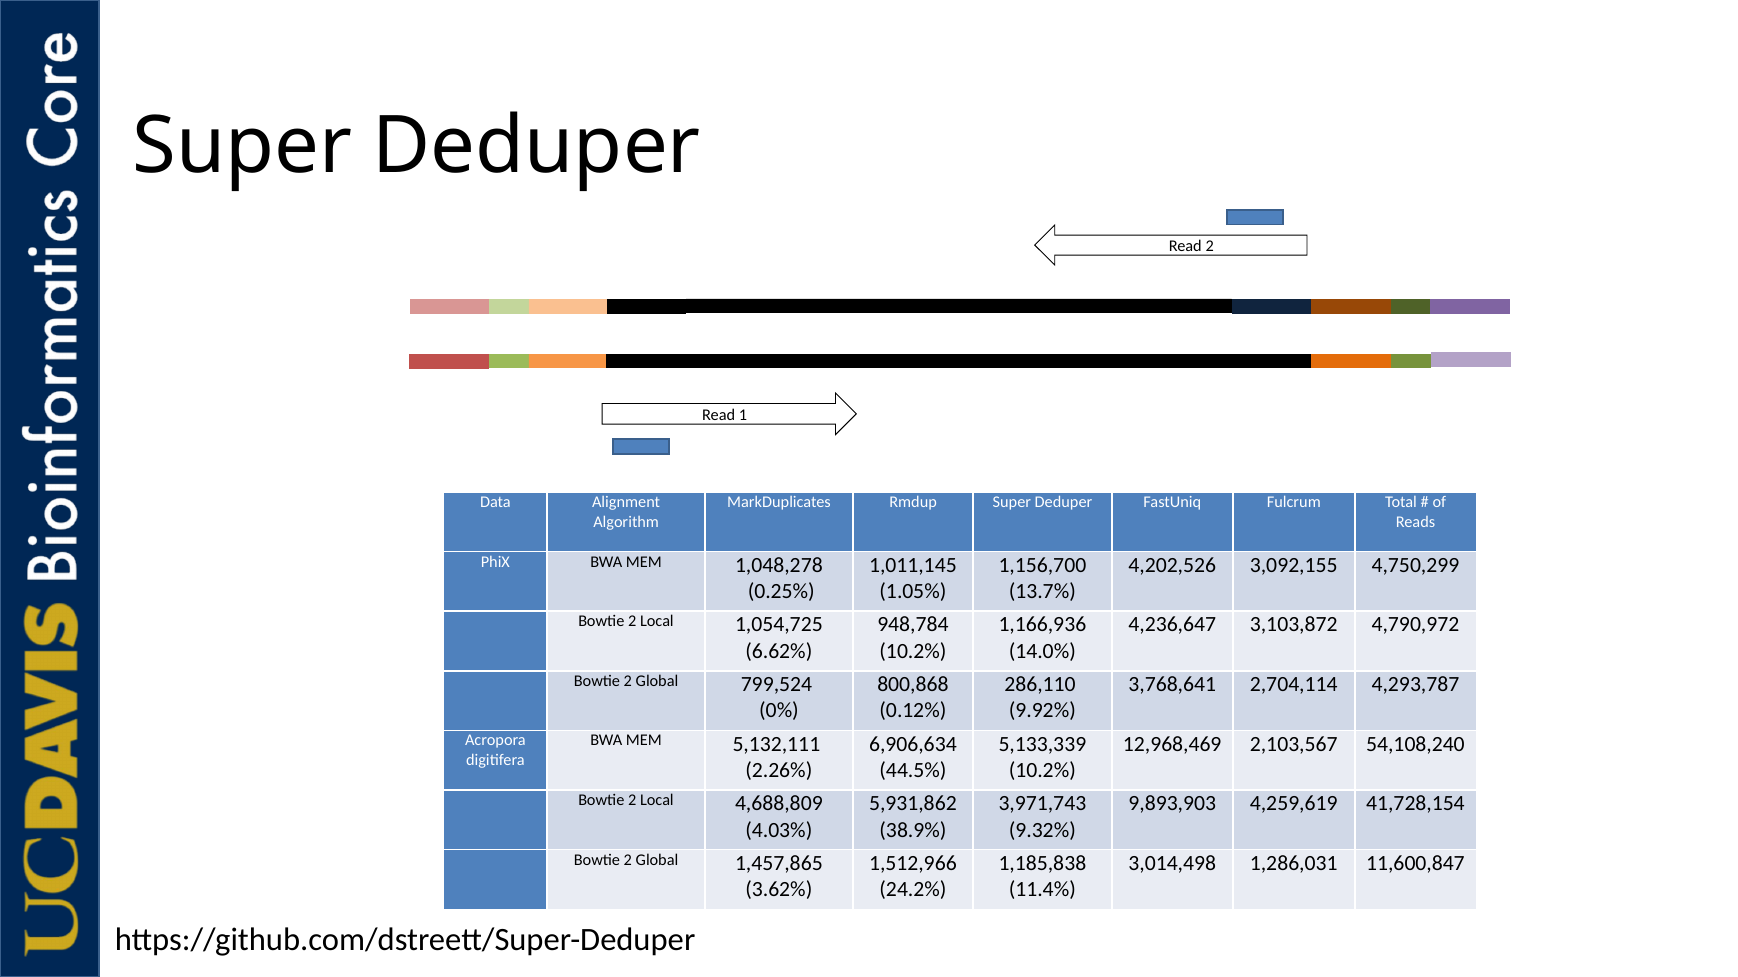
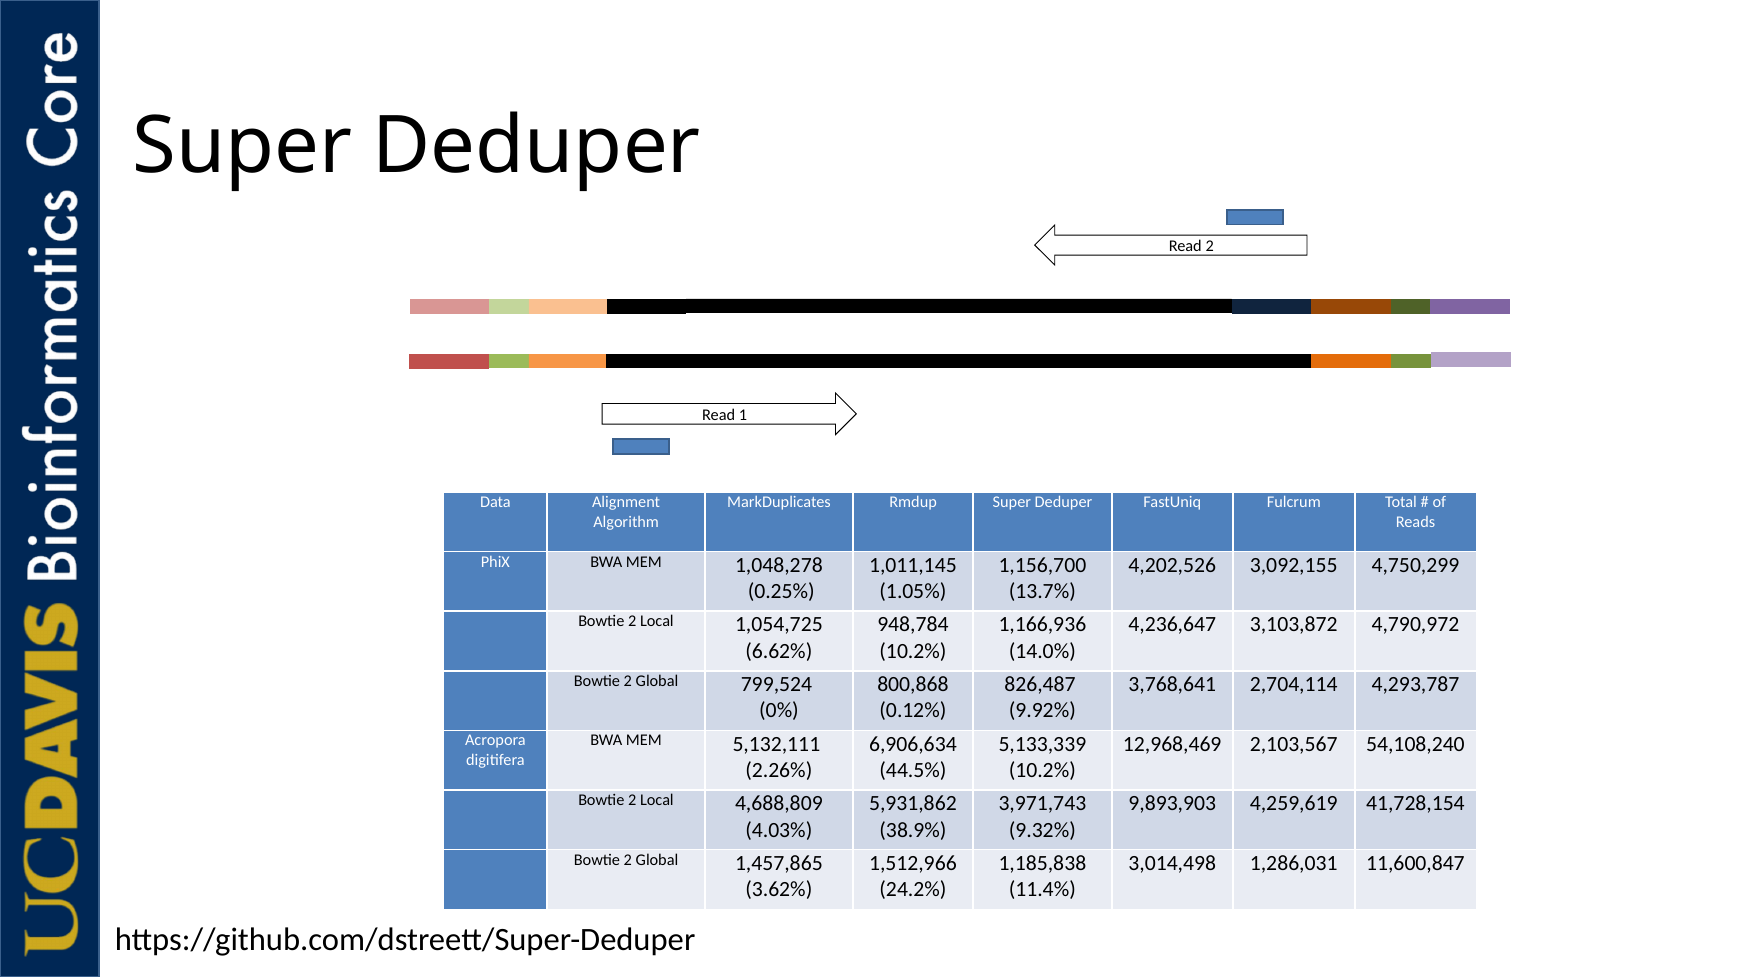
286,110: 286,110 -> 826,487
